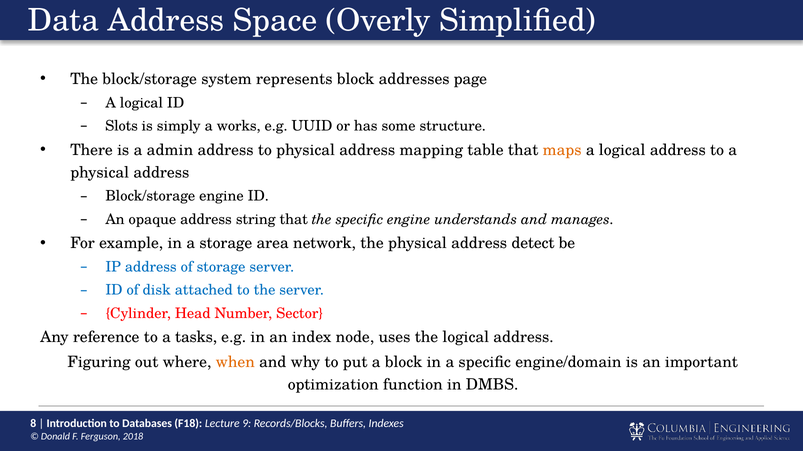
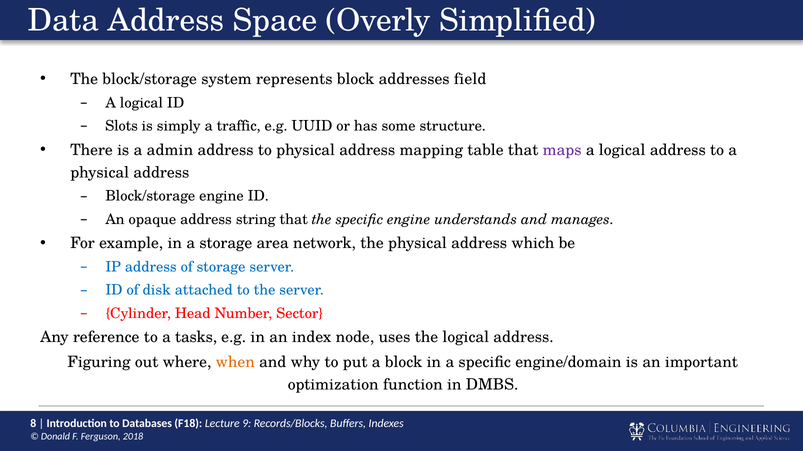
page: page -> field
works: works -> traffic
maps colour: orange -> purple
detect: detect -> which
